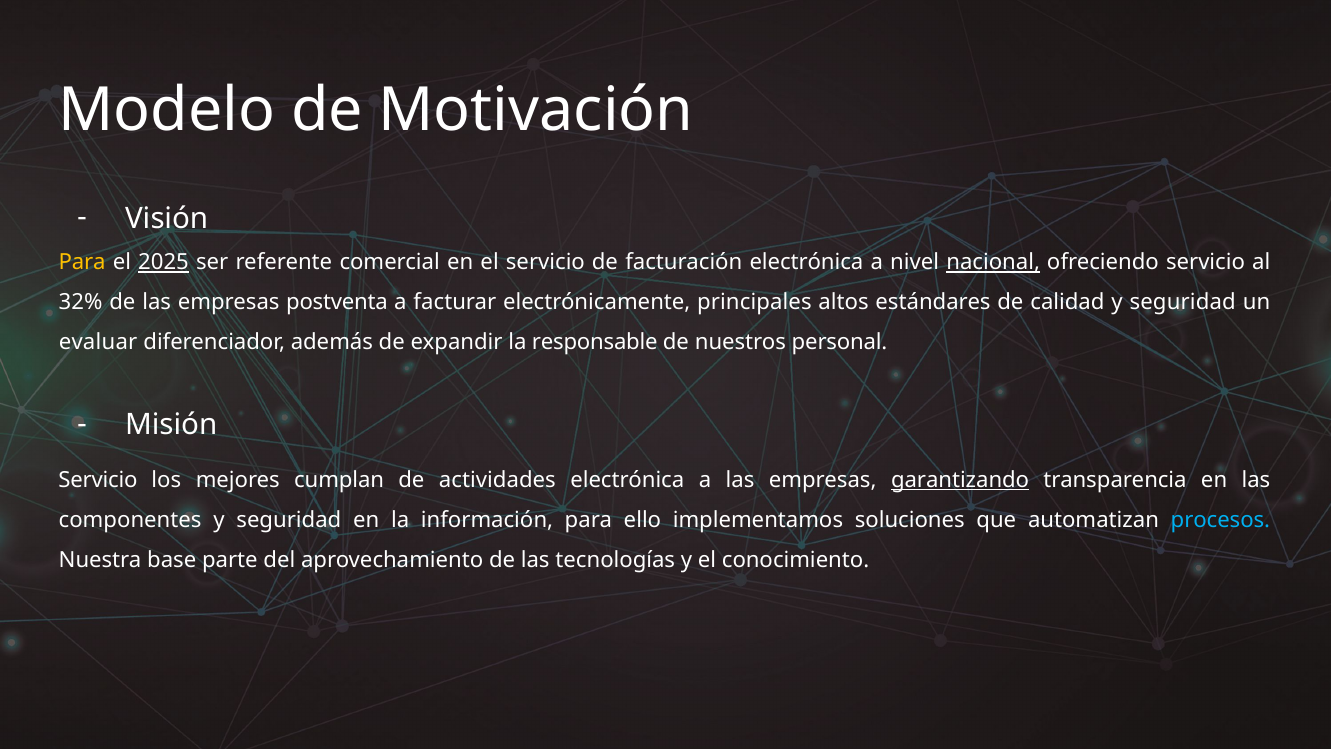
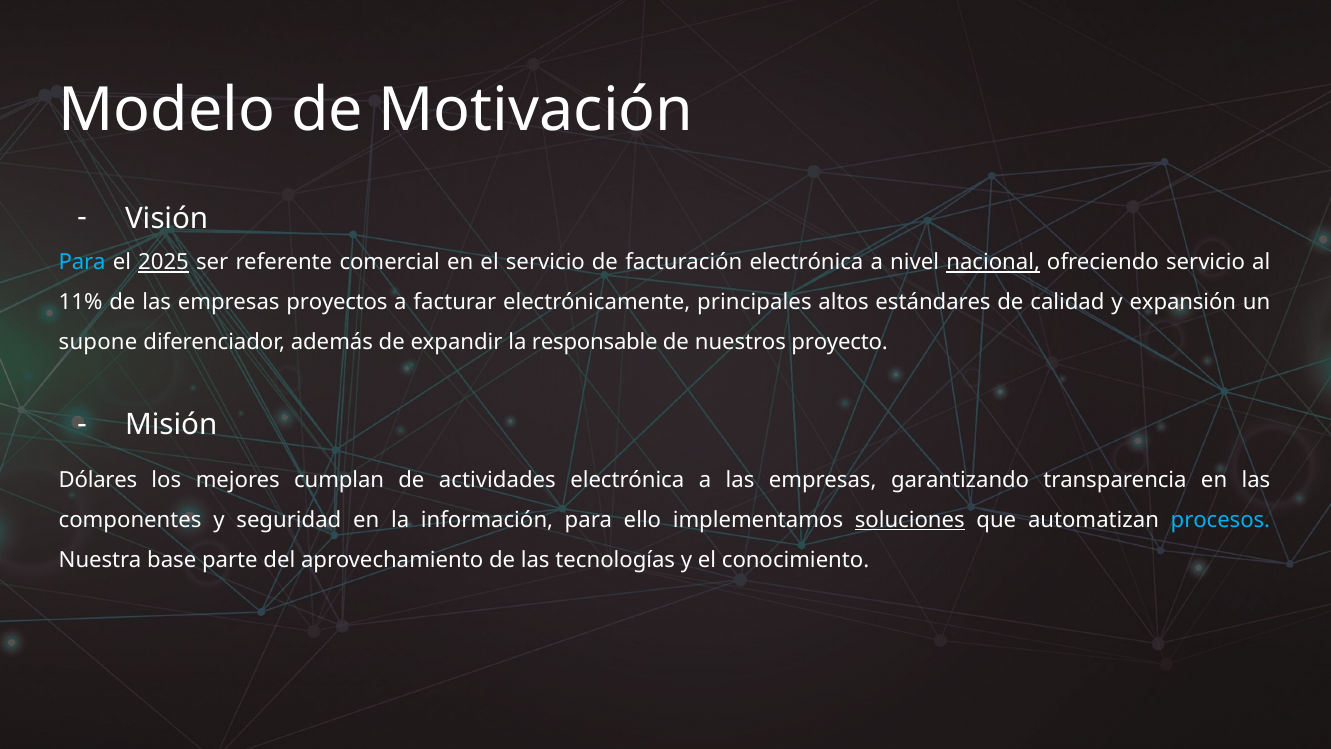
Para at (82, 262) colour: yellow -> light blue
32%: 32% -> 11%
postventa: postventa -> proyectos
calidad y seguridad: seguridad -> expansión
evaluar: evaluar -> supone
personal: personal -> proyecto
Servicio at (98, 480): Servicio -> Dólares
garantizando underline: present -> none
soluciones underline: none -> present
